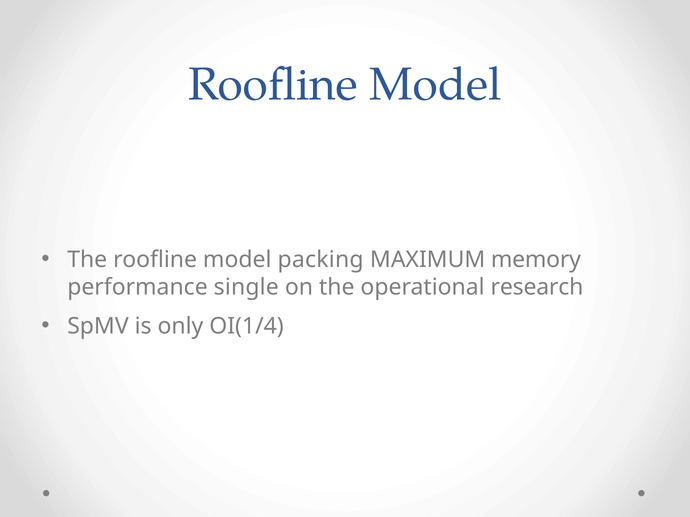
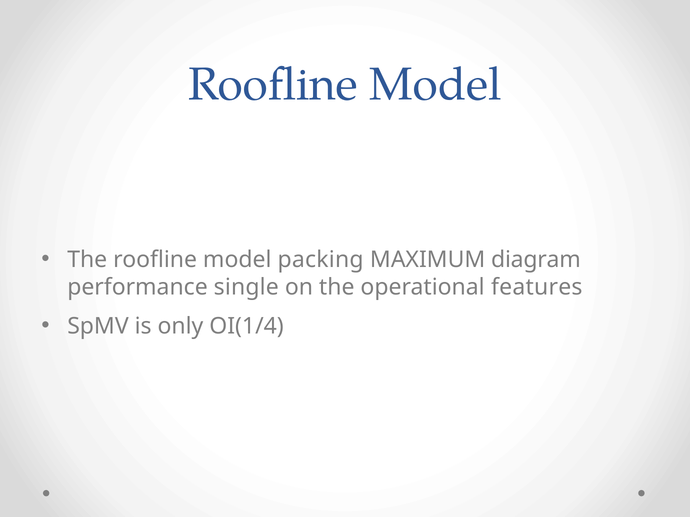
memory: memory -> diagram
research: research -> features
